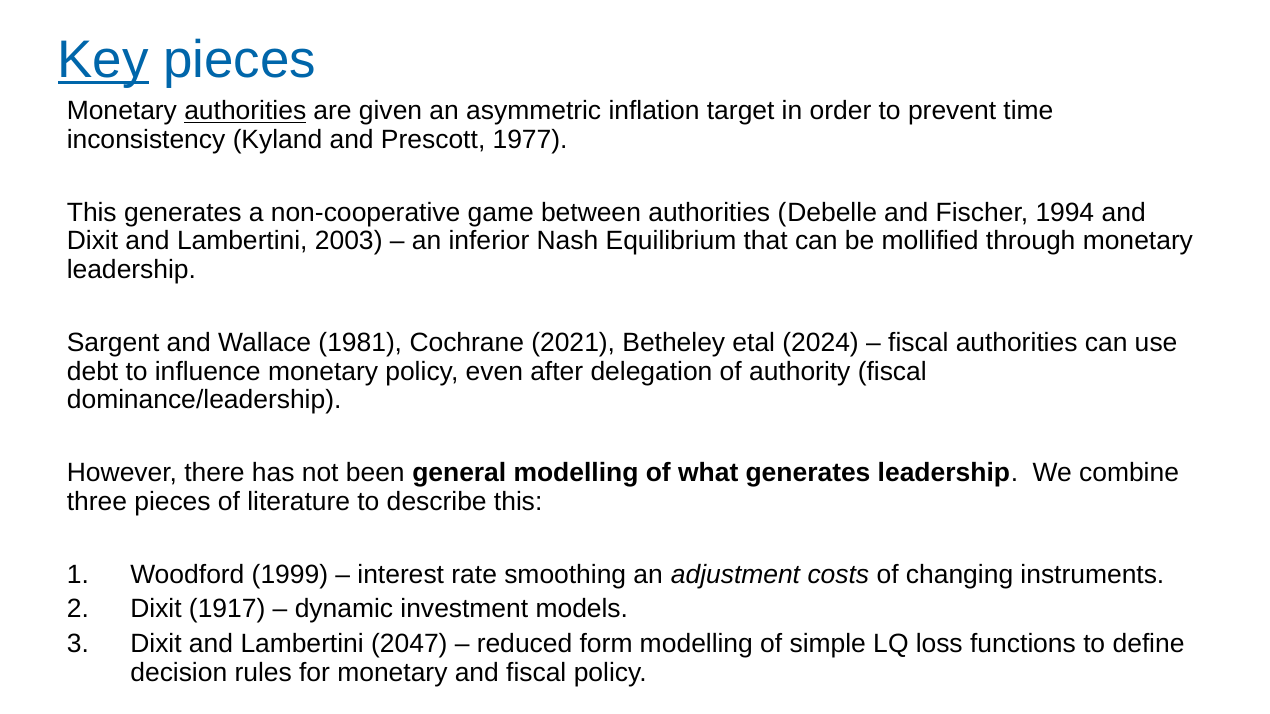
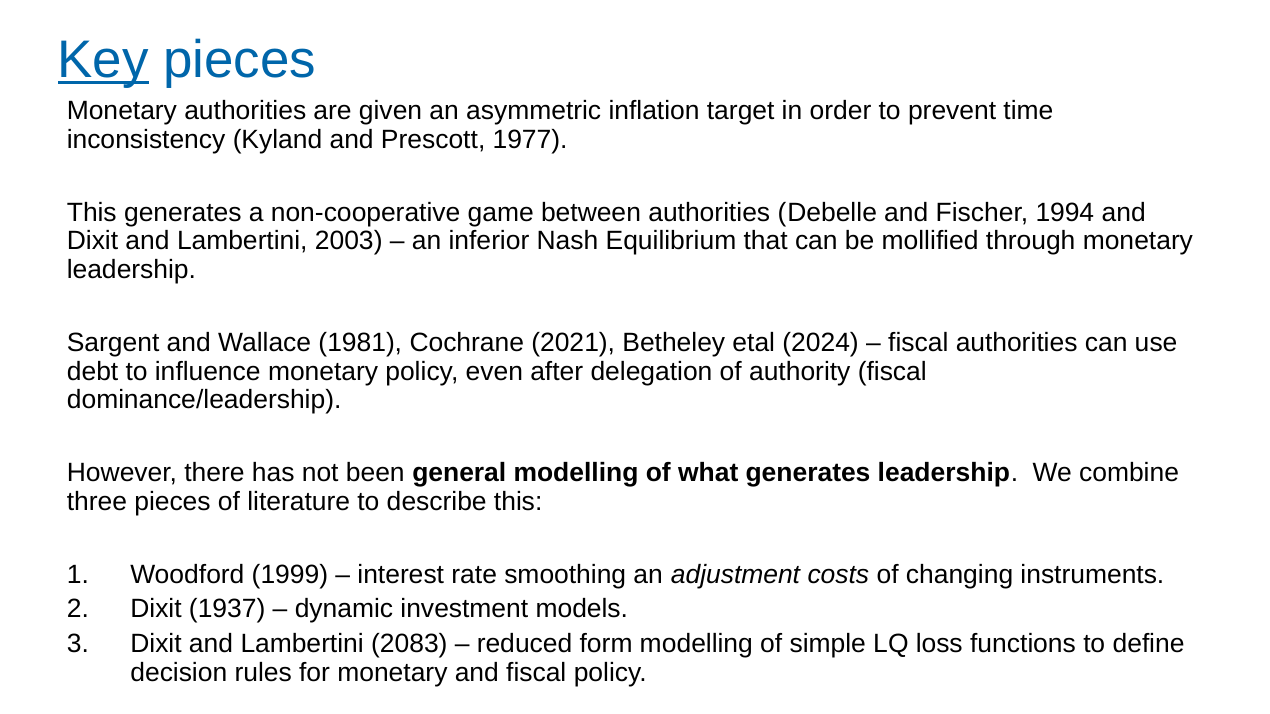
authorities at (245, 111) underline: present -> none
1917: 1917 -> 1937
2047: 2047 -> 2083
